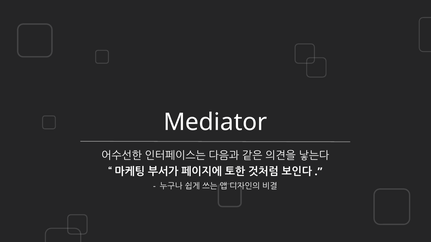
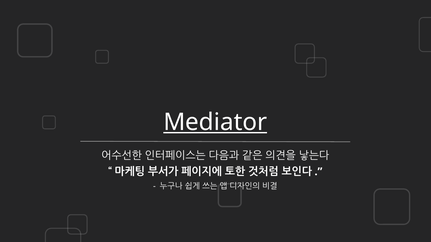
Mediator underline: none -> present
